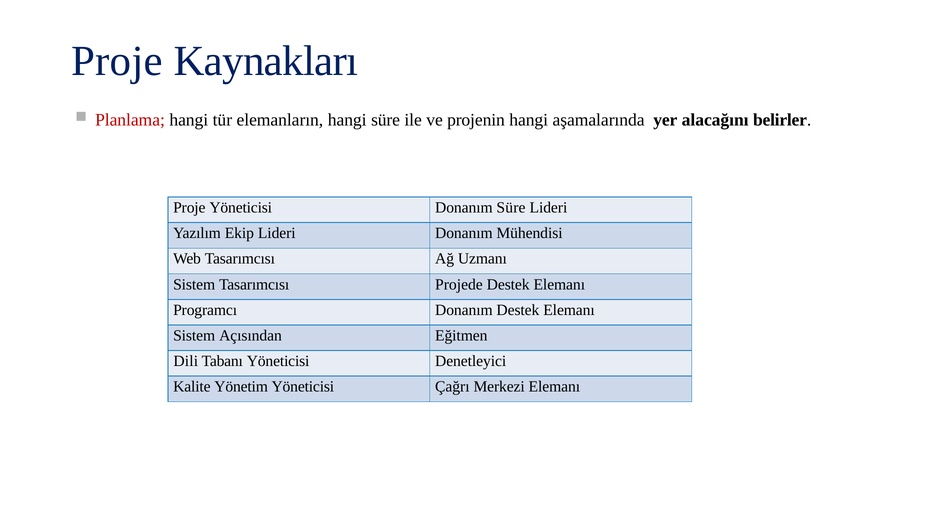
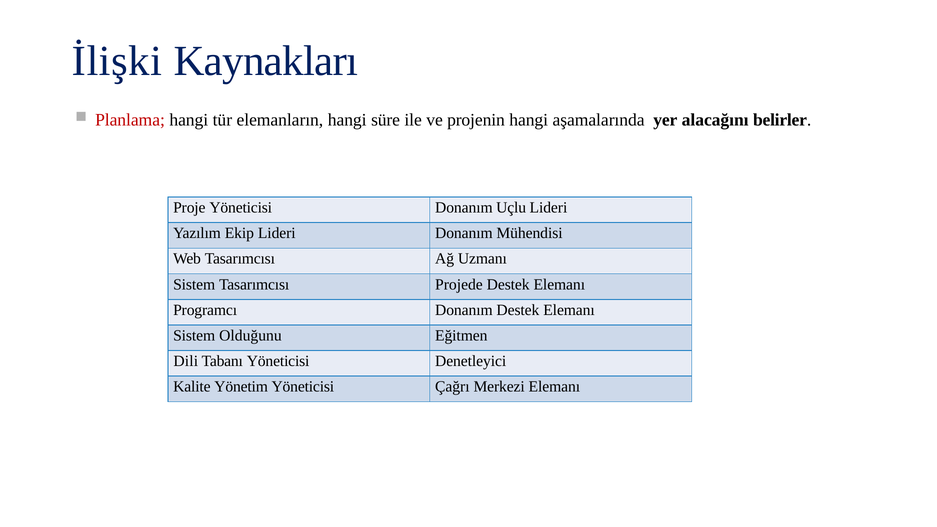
Proje at (117, 61): Proje -> İlişki
Donanım Süre: Süre -> Uçlu
Açısından: Açısından -> Olduğunu
